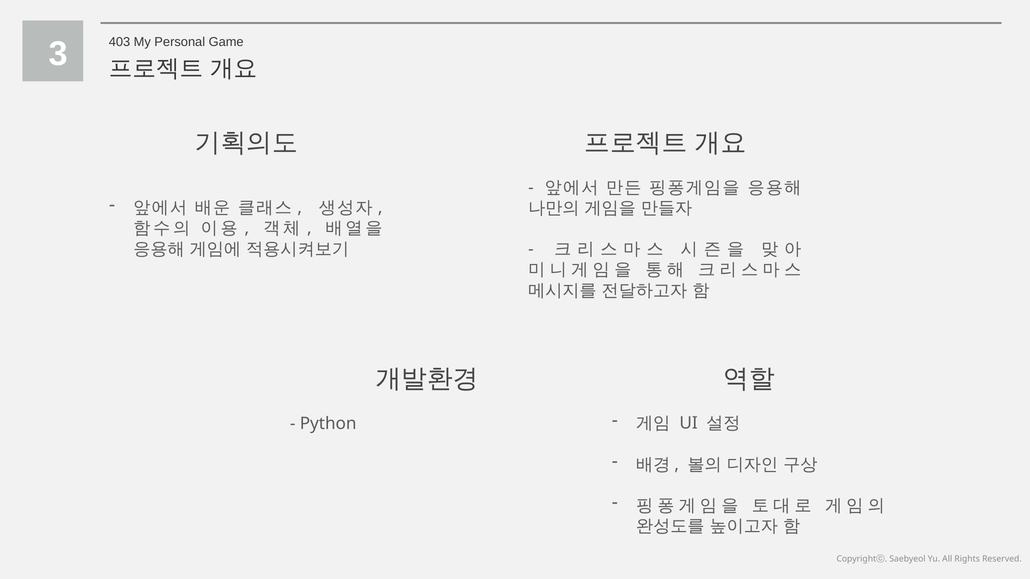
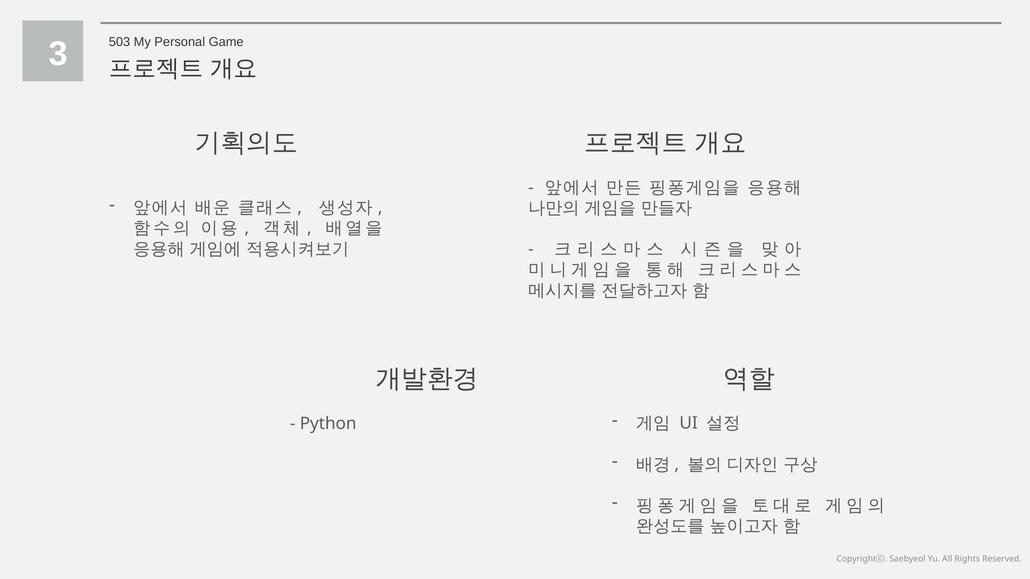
403: 403 -> 503
